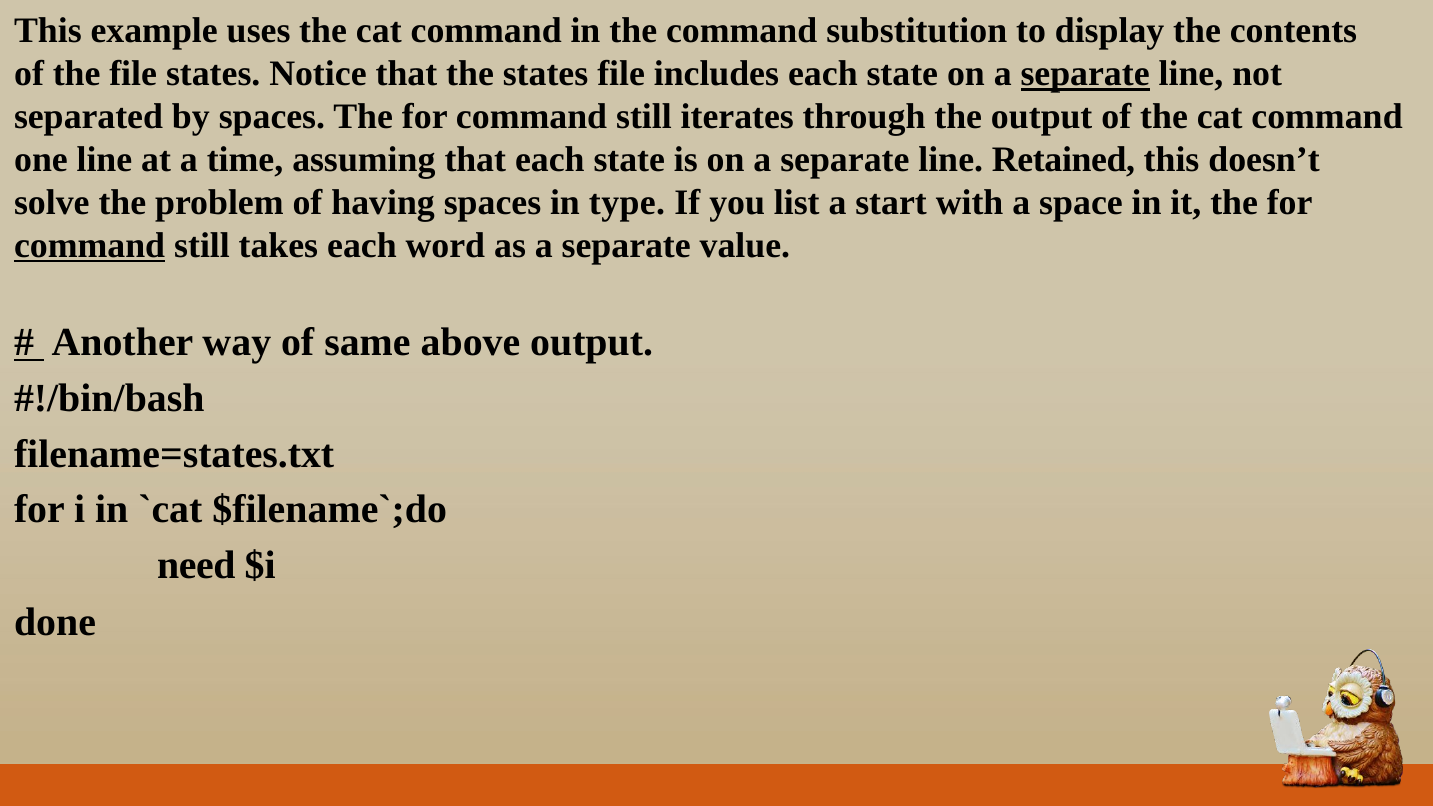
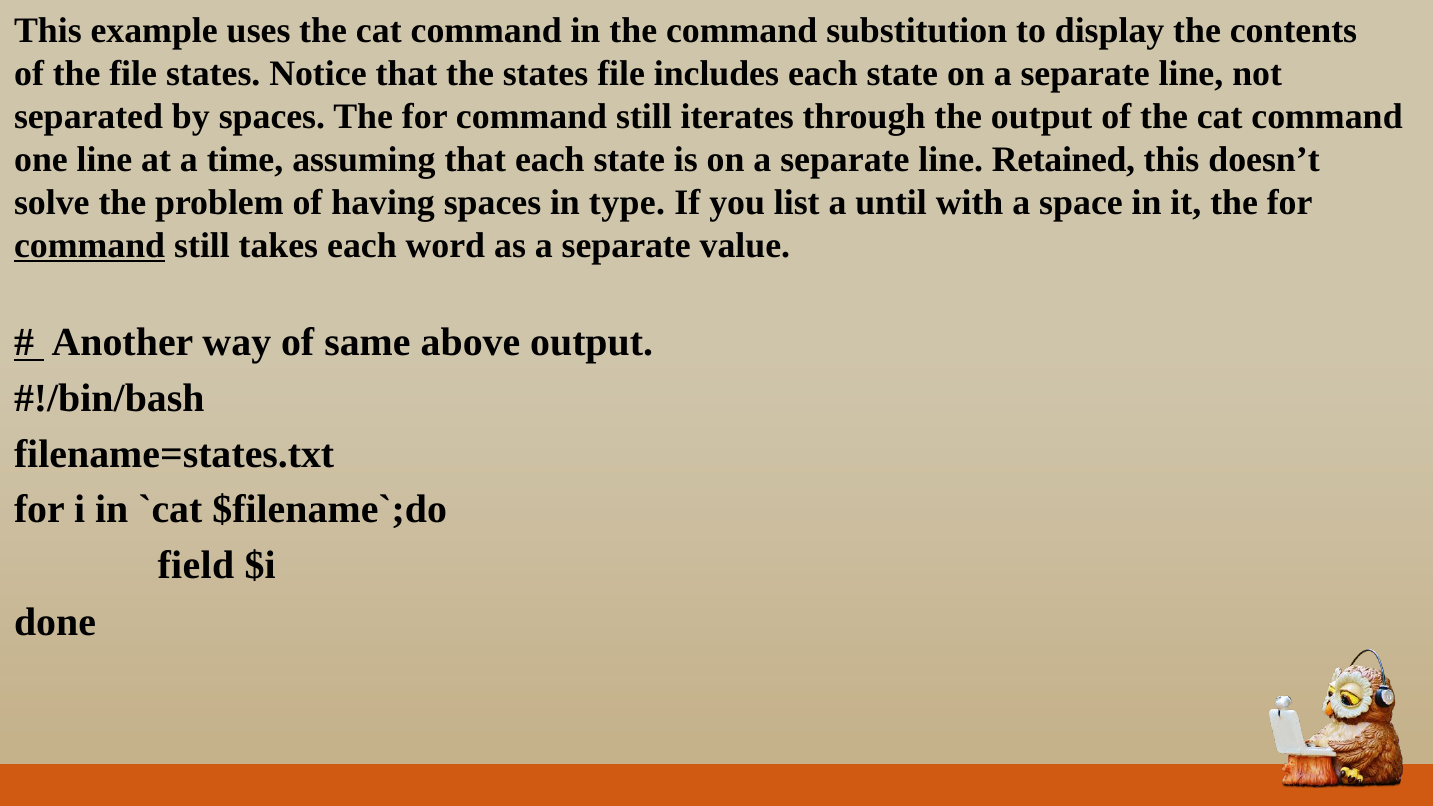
separate at (1085, 74) underline: present -> none
start: start -> until
need: need -> field
